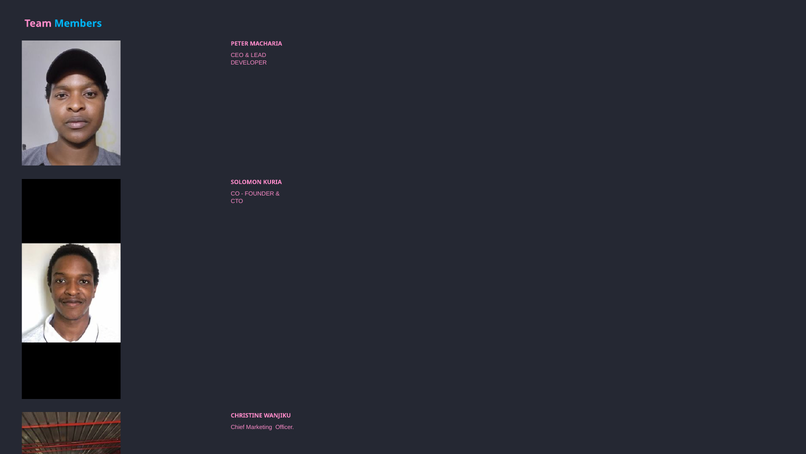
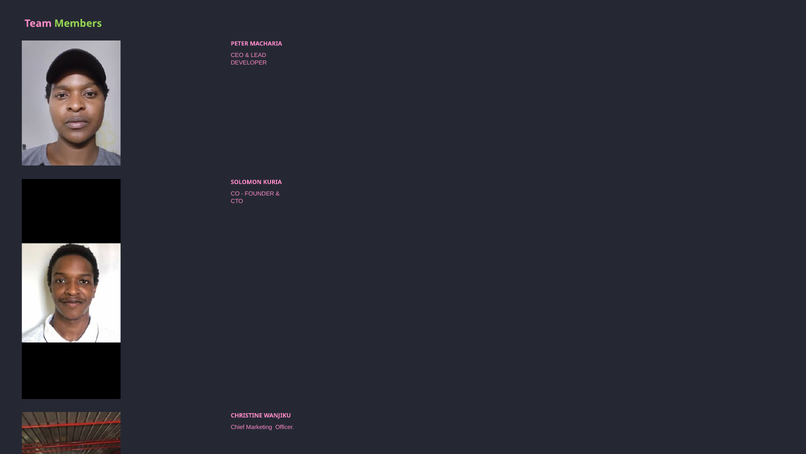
Members colour: light blue -> light green
